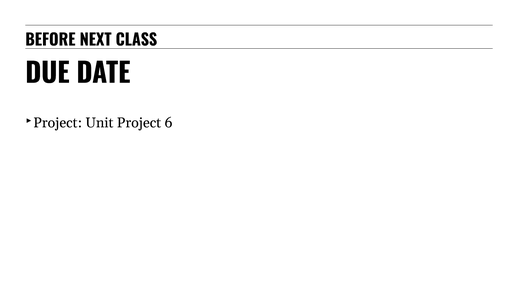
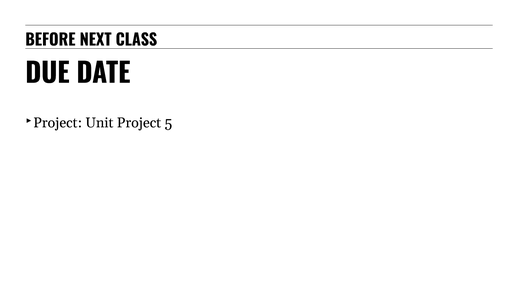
6: 6 -> 5
